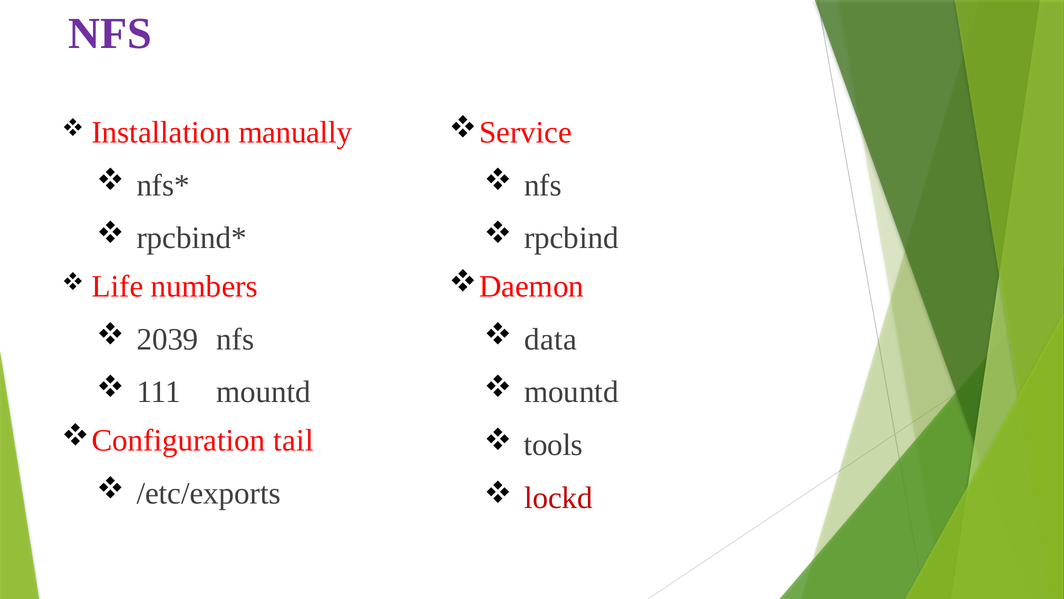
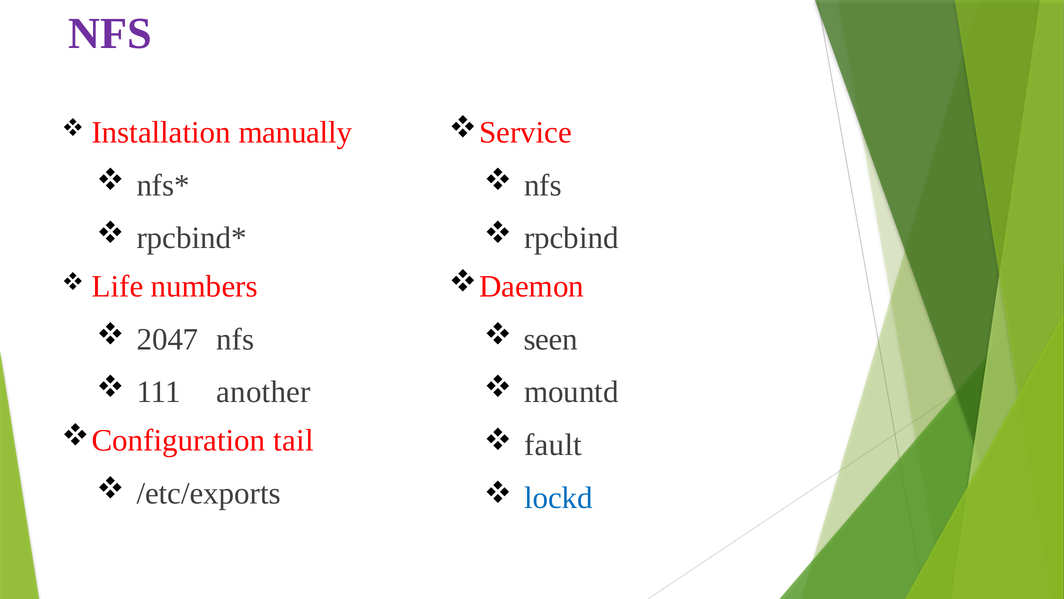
2039: 2039 -> 2047
data: data -> seen
111 mountd: mountd -> another
tools: tools -> fault
lockd colour: red -> blue
